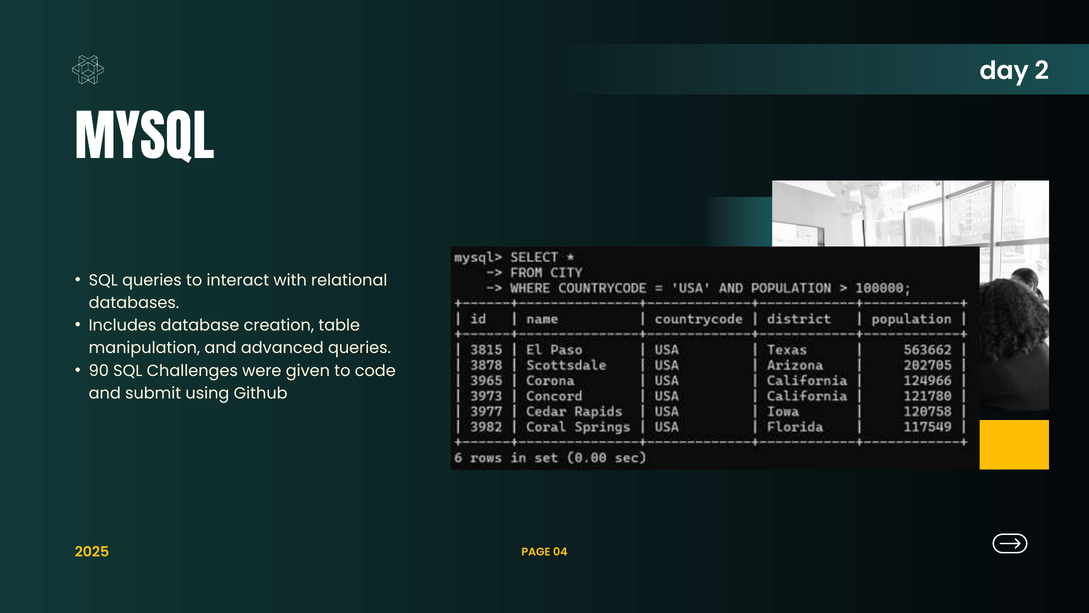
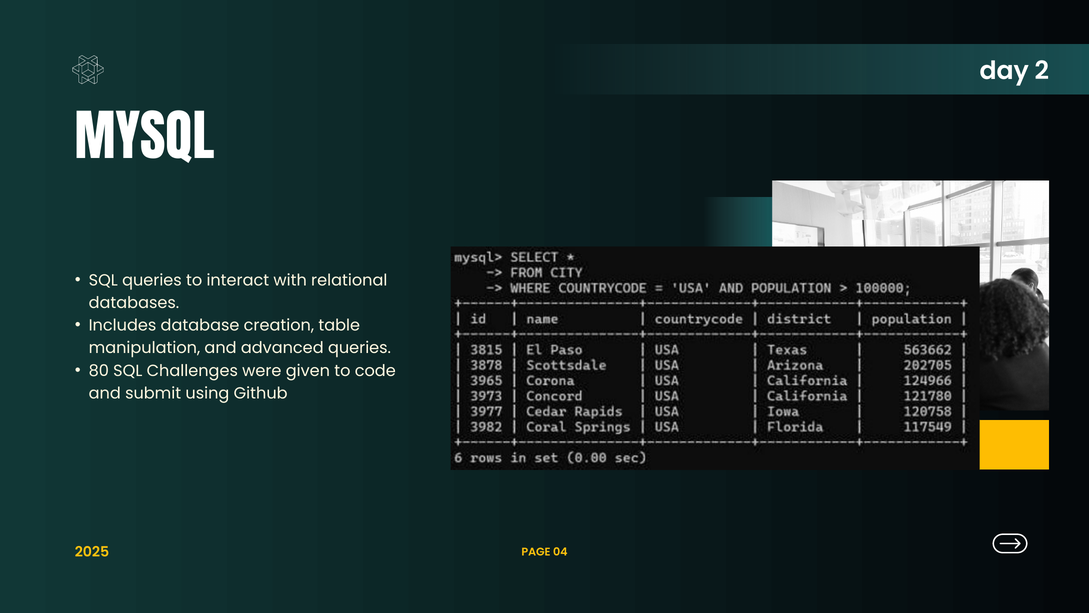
90: 90 -> 80
